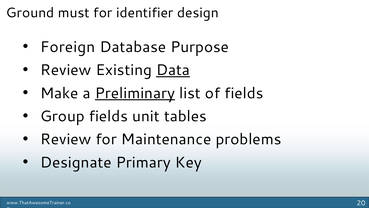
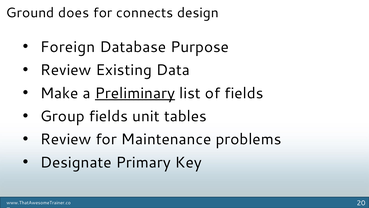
must: must -> does
identifier: identifier -> connects
Data underline: present -> none
